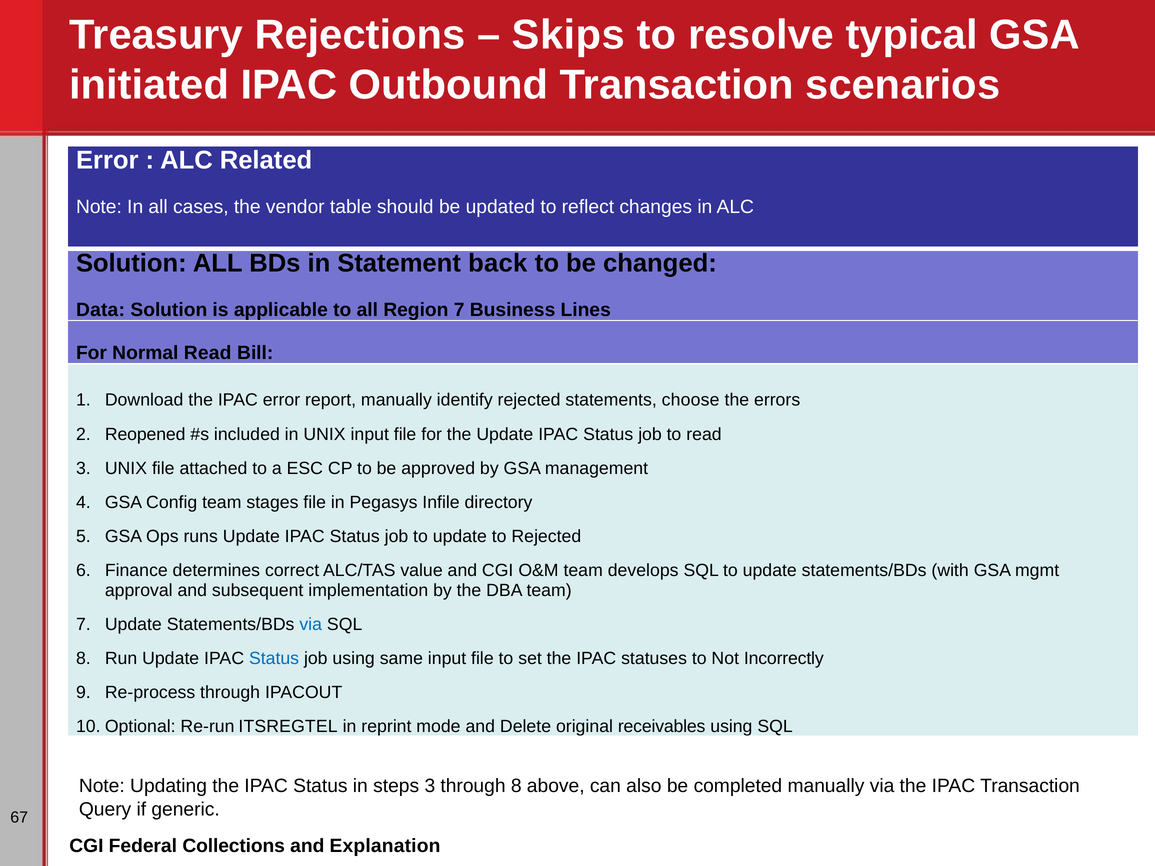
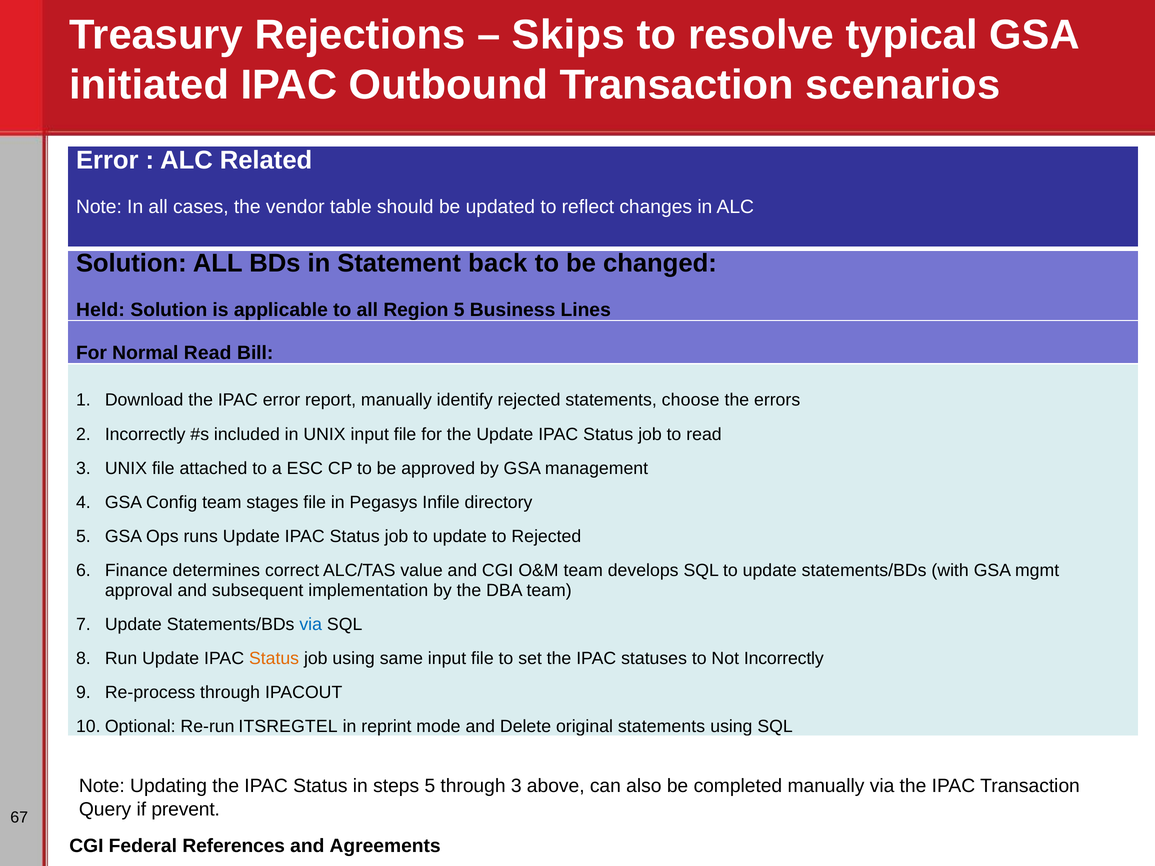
Data: Data -> Held
Region 7: 7 -> 5
2 Reopened: Reopened -> Incorrectly
Status at (274, 659) colour: blue -> orange
original receivables: receivables -> statements
steps 3: 3 -> 5
through 8: 8 -> 3
generic: generic -> prevent
Collections: Collections -> References
Explanation: Explanation -> Agreements
